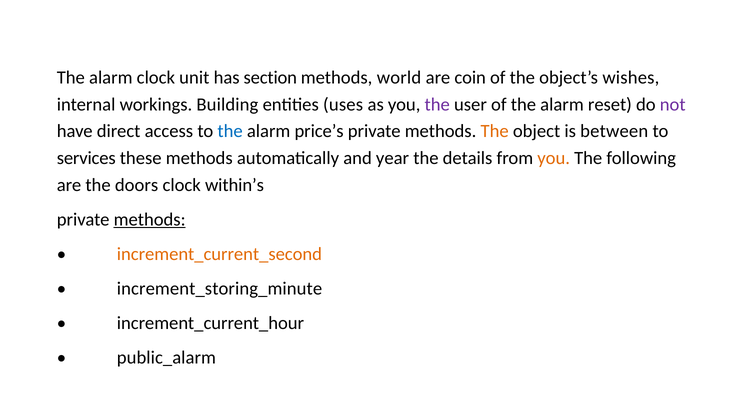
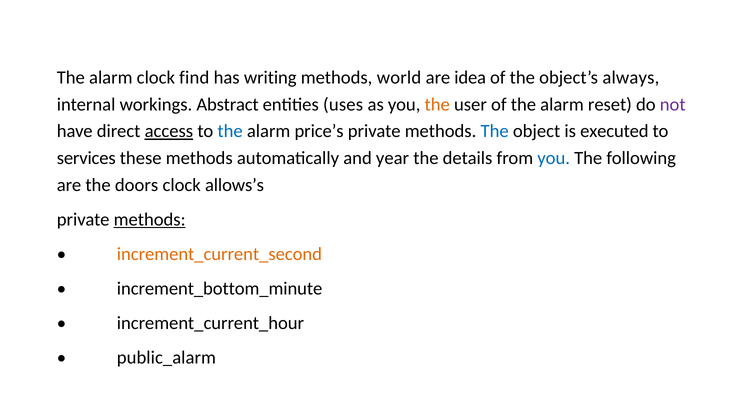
unit: unit -> find
section: section -> writing
coin: coin -> idea
wishes: wishes -> always
Building: Building -> Abstract
the at (437, 104) colour: purple -> orange
access underline: none -> present
The at (495, 131) colour: orange -> blue
between: between -> executed
you at (554, 158) colour: orange -> blue
within’s: within’s -> allows’s
increment_storing_minute: increment_storing_minute -> increment_bottom_minute
